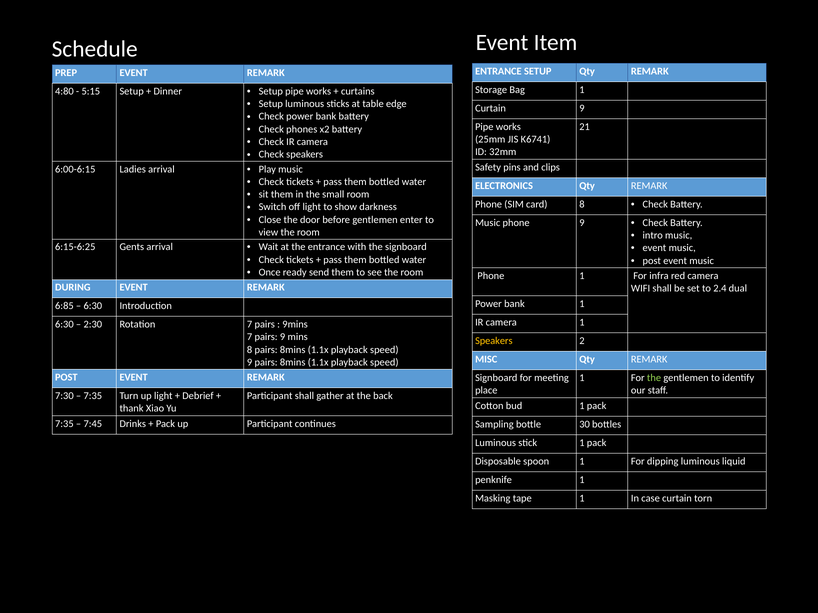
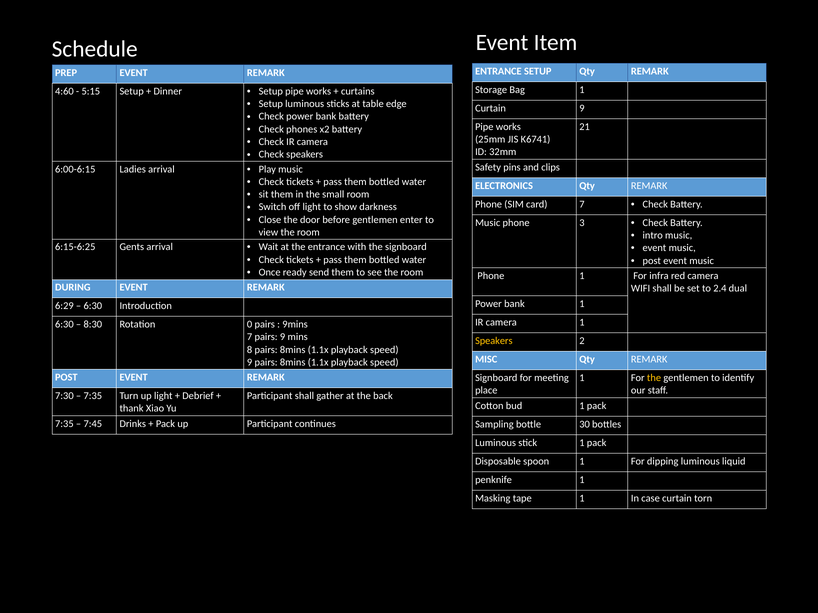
4:80: 4:80 -> 4:60
card 8: 8 -> 7
phone 9: 9 -> 3
6:85: 6:85 -> 6:29
2:30: 2:30 -> 8:30
Rotation 7: 7 -> 0
the at (654, 378) colour: light green -> yellow
